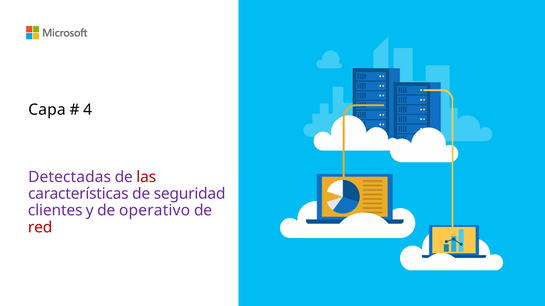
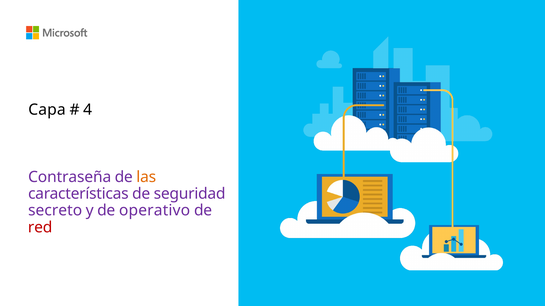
Detectadas: Detectadas -> Contraseña
las colour: red -> orange
clientes: clientes -> secreto
